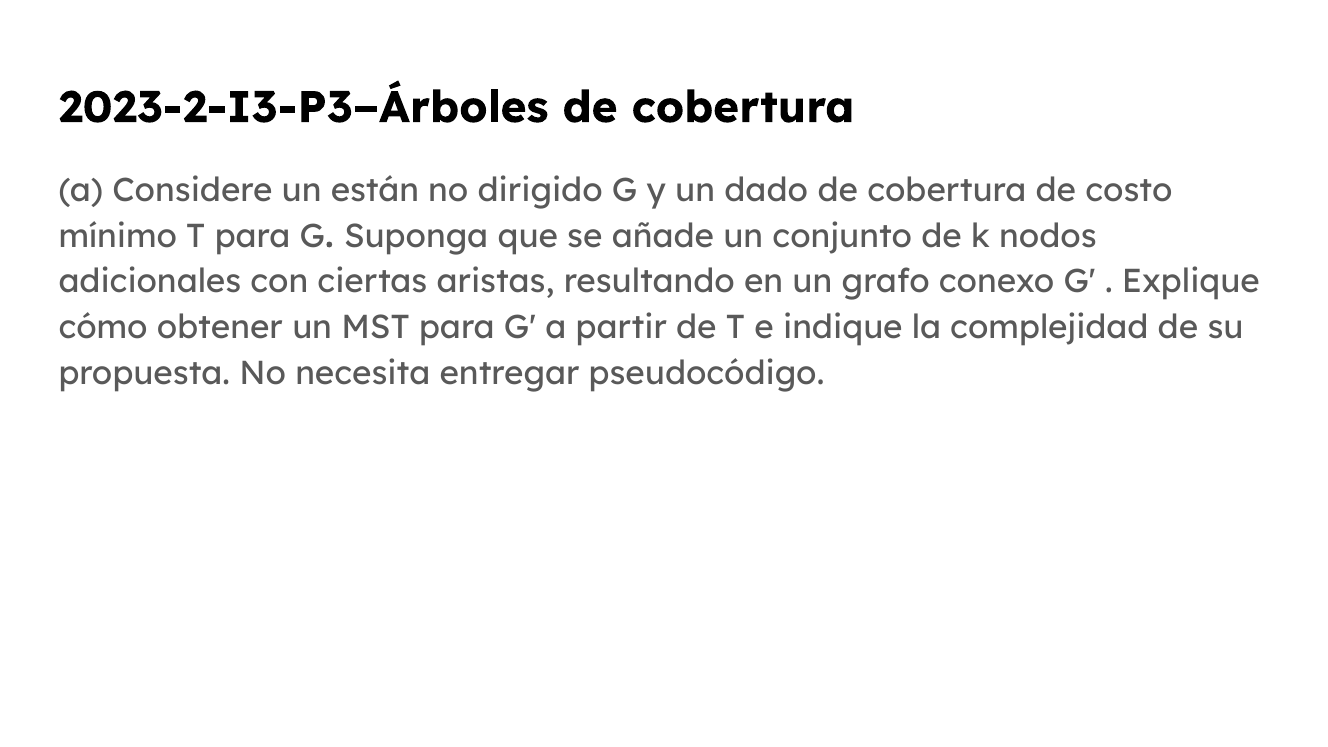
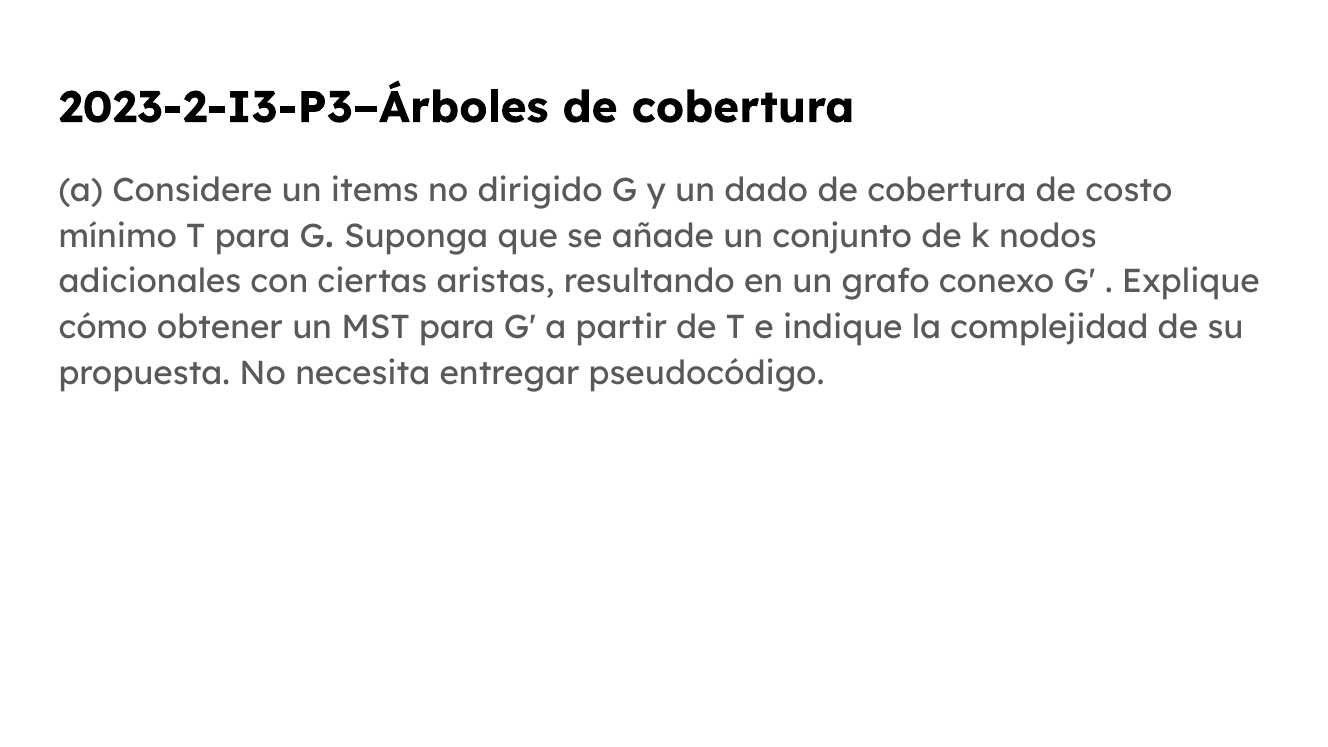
están: están -> items
